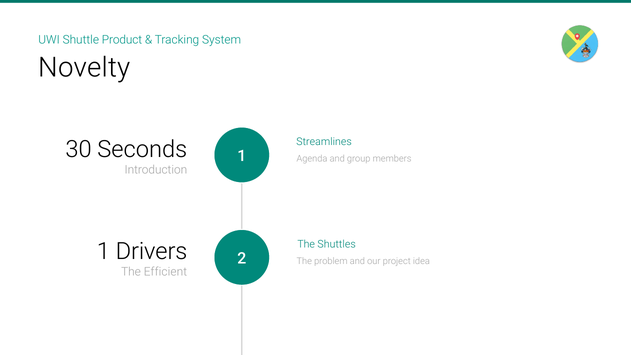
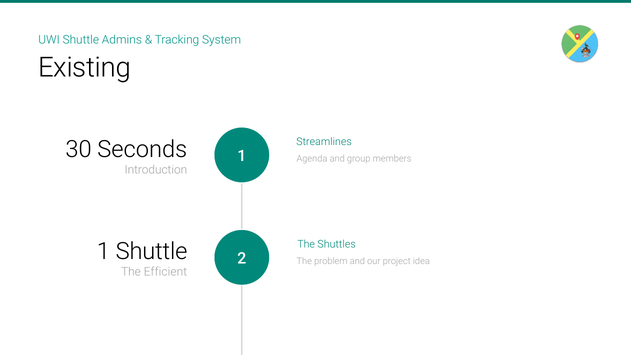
Product: Product -> Admins
Novelty: Novelty -> Existing
1 Drivers: Drivers -> Shuttle
